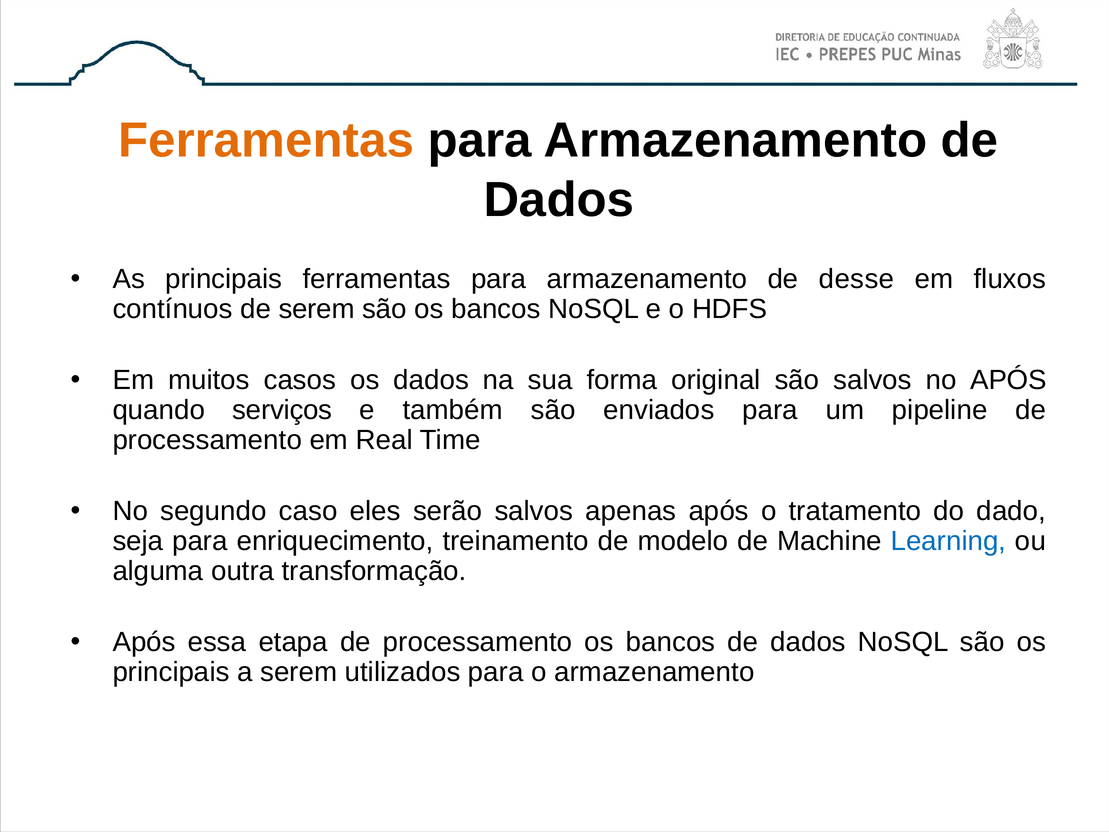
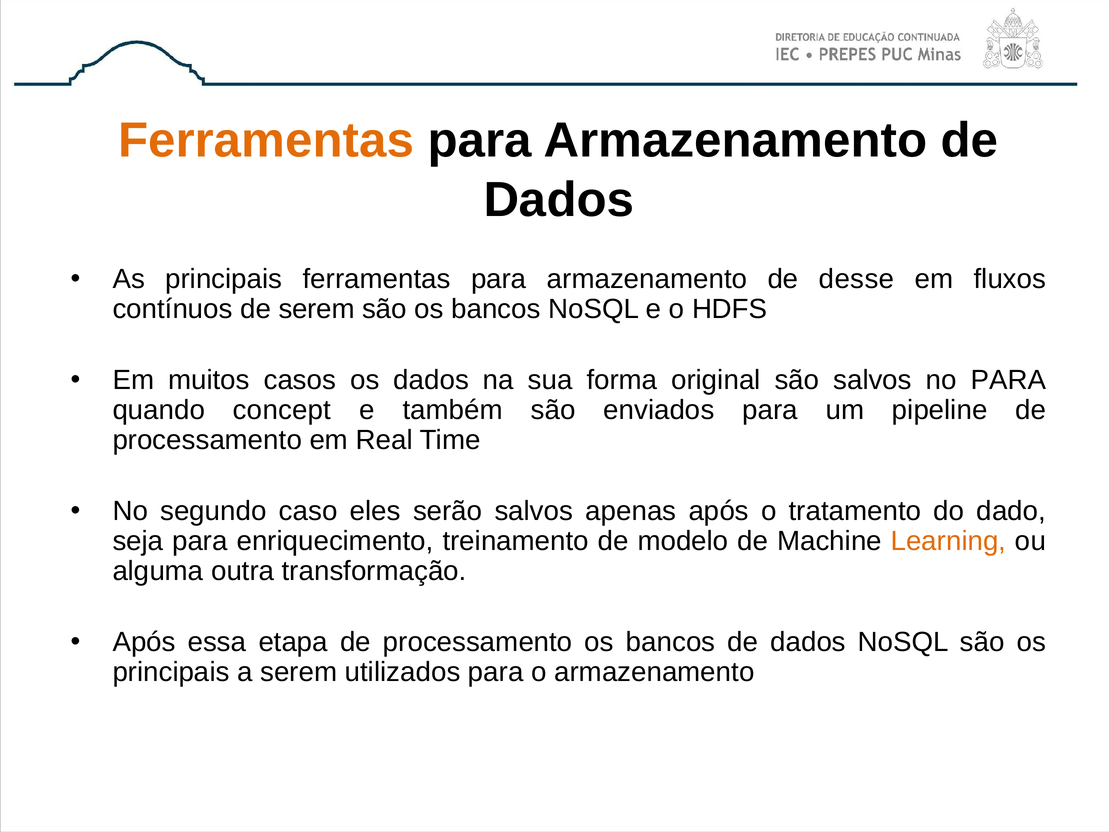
no APÓS: APÓS -> PARA
serviços: serviços -> concept
Learning colour: blue -> orange
